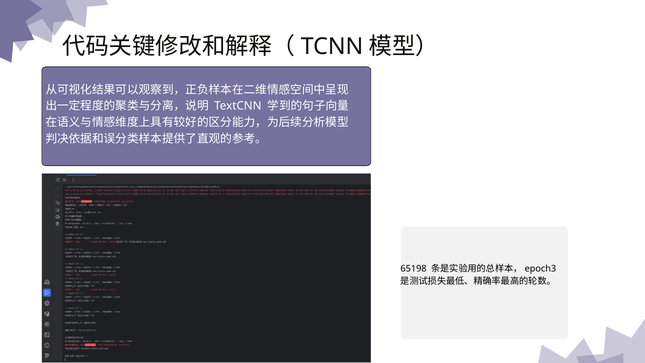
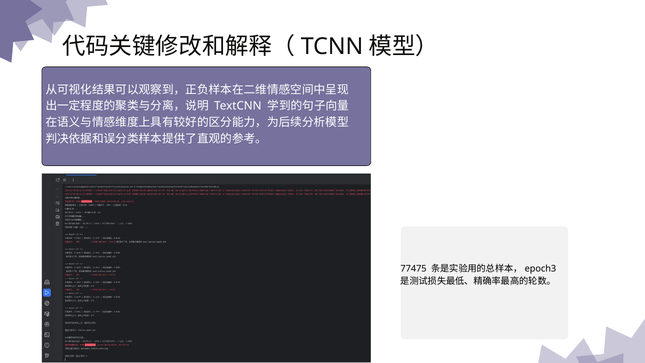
65198: 65198 -> 77475
